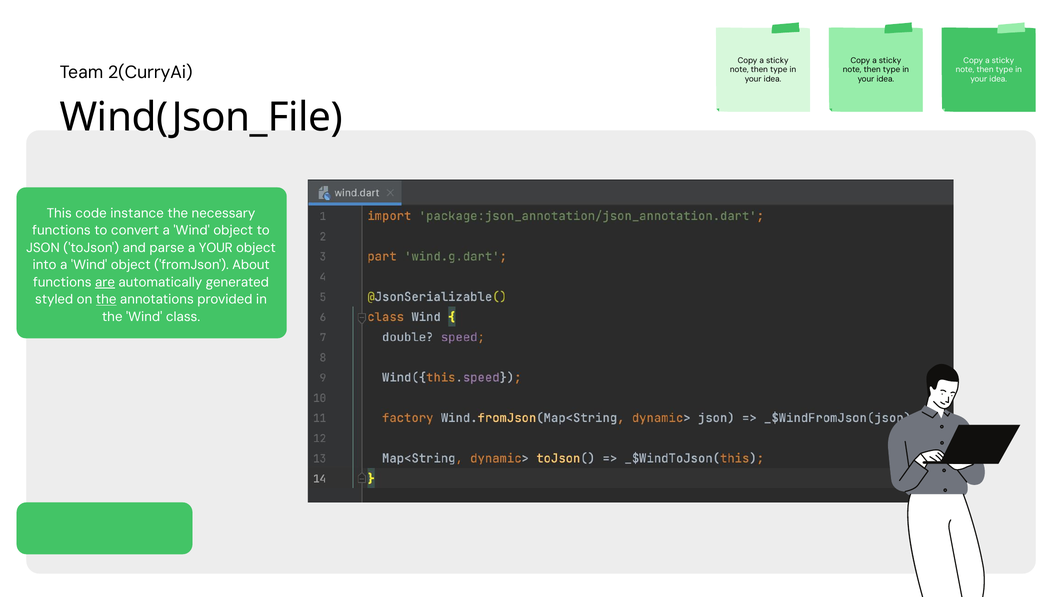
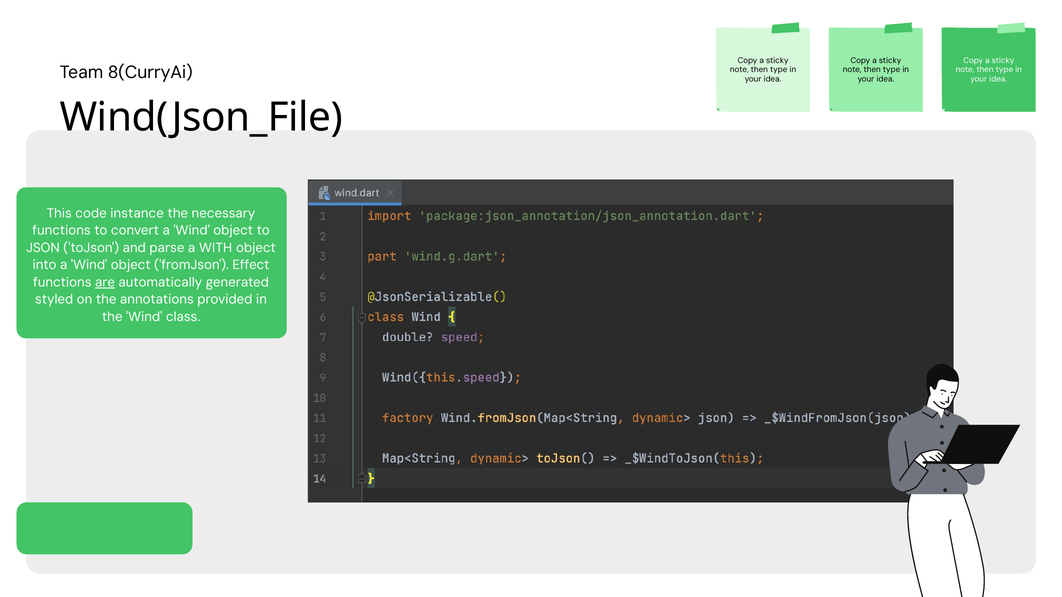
2(CurryAi: 2(CurryAi -> 8(CurryAi
a YOUR: YOUR -> WITH
About: About -> Effect
the at (106, 300) underline: present -> none
